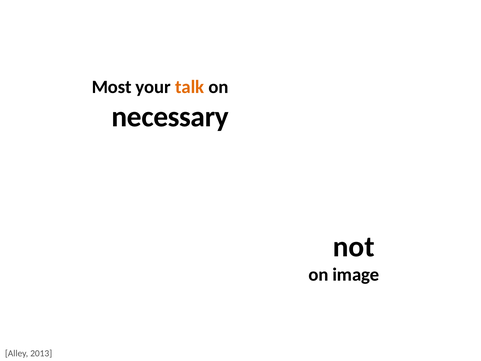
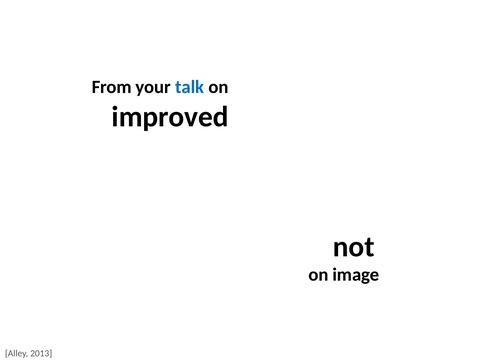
Most: Most -> From
talk colour: orange -> blue
necessary: necessary -> improved
